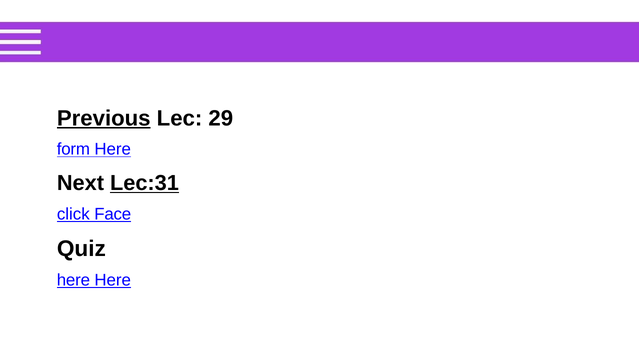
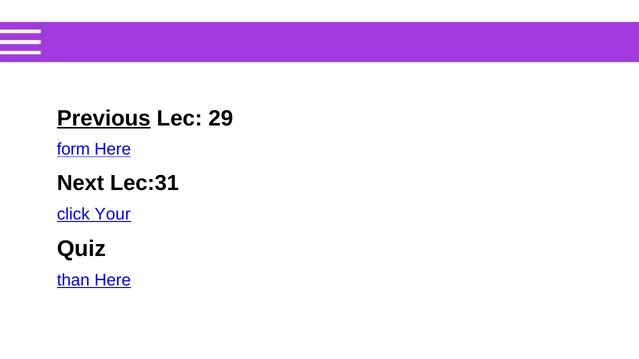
Lec:31 underline: present -> none
Face: Face -> Your
here at (73, 280): here -> than
